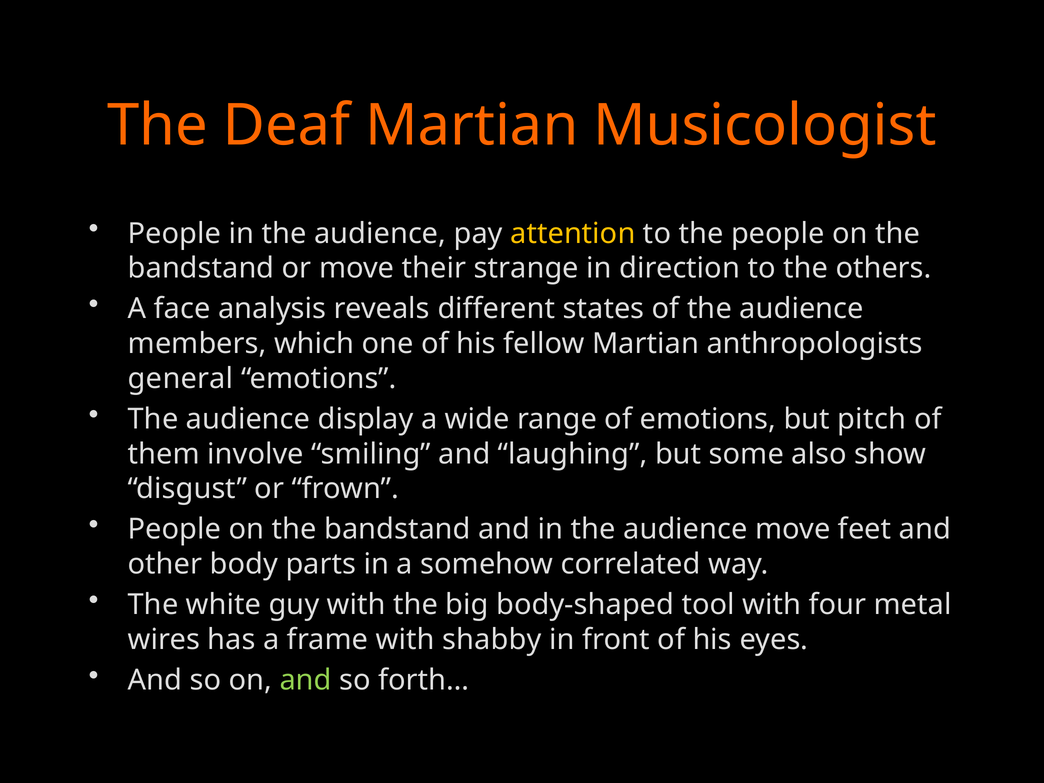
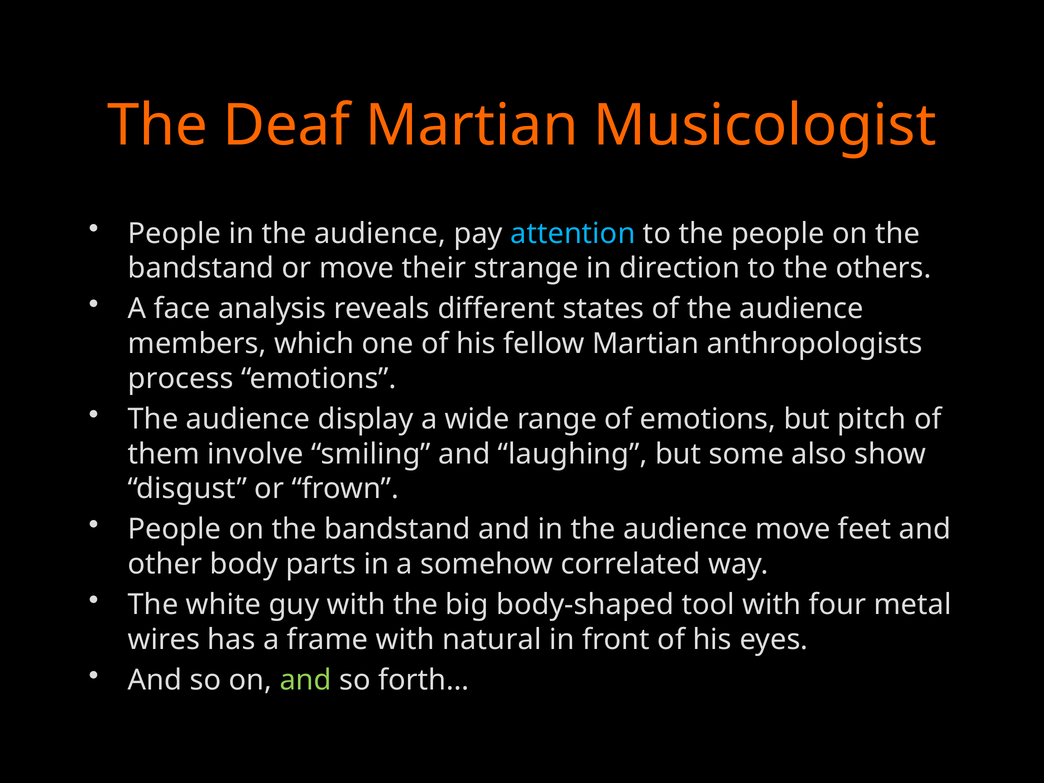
attention colour: yellow -> light blue
general: general -> process
shabby: shabby -> natural
